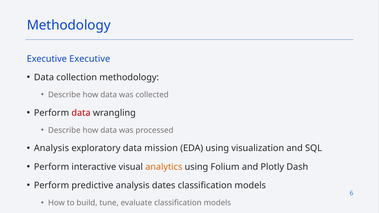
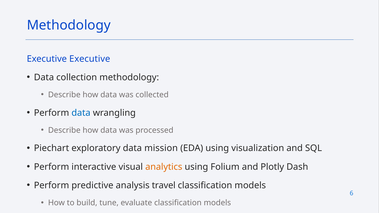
data at (81, 113) colour: red -> blue
Analysis at (51, 148): Analysis -> Piechart
dates: dates -> travel
